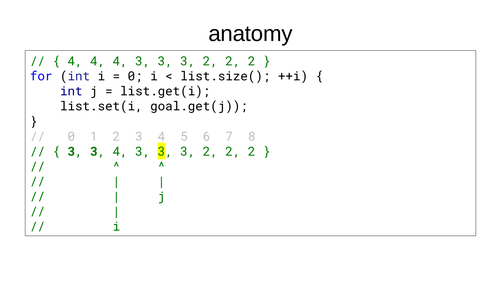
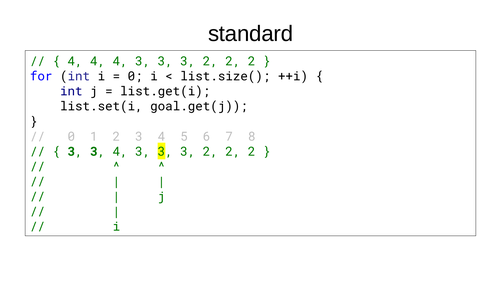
anatomy: anatomy -> standard
